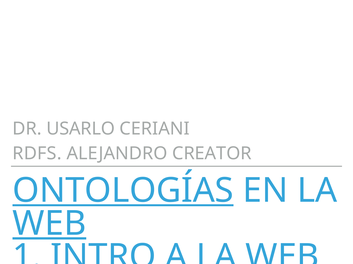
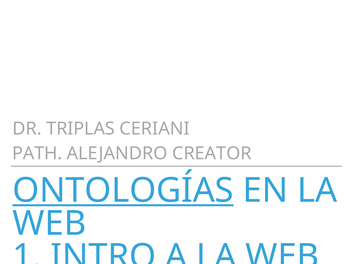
USARLO: USARLO -> TRIPLAS
RDFS: RDFS -> PATH
WEB at (49, 224) underline: present -> none
